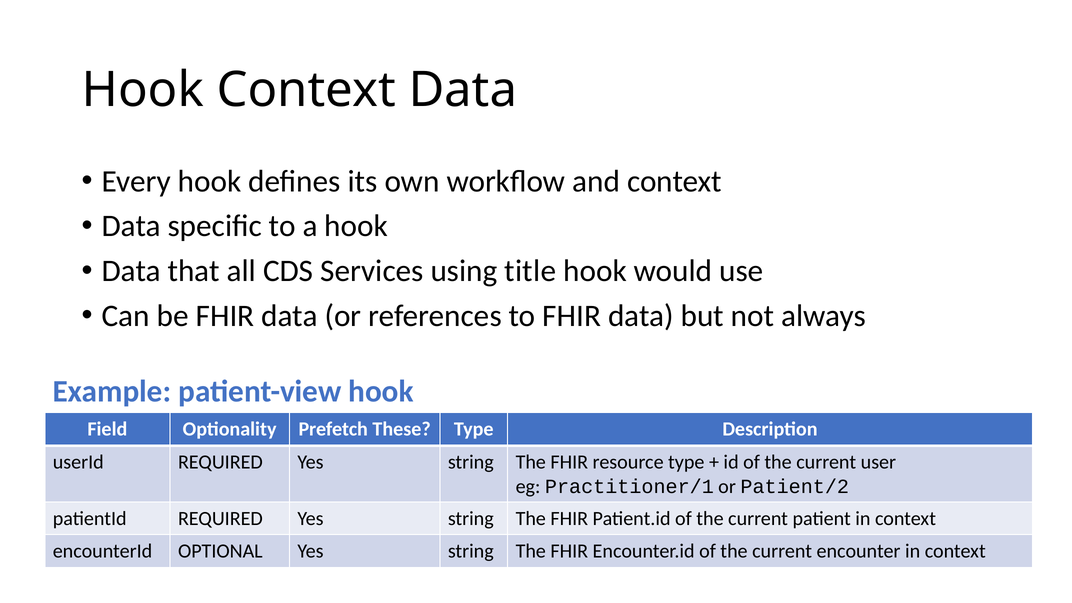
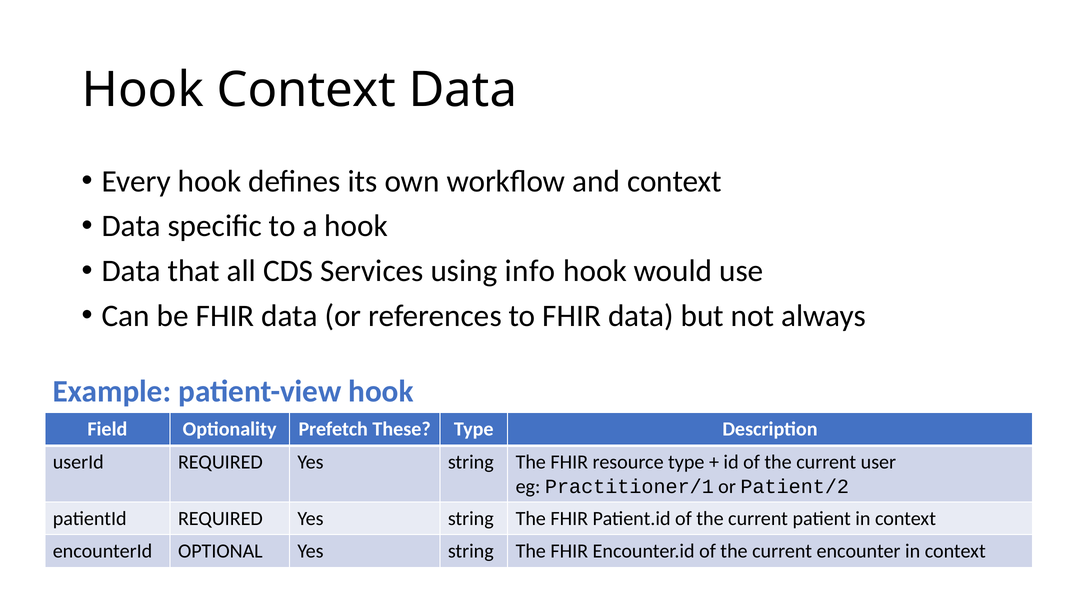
title: title -> info
